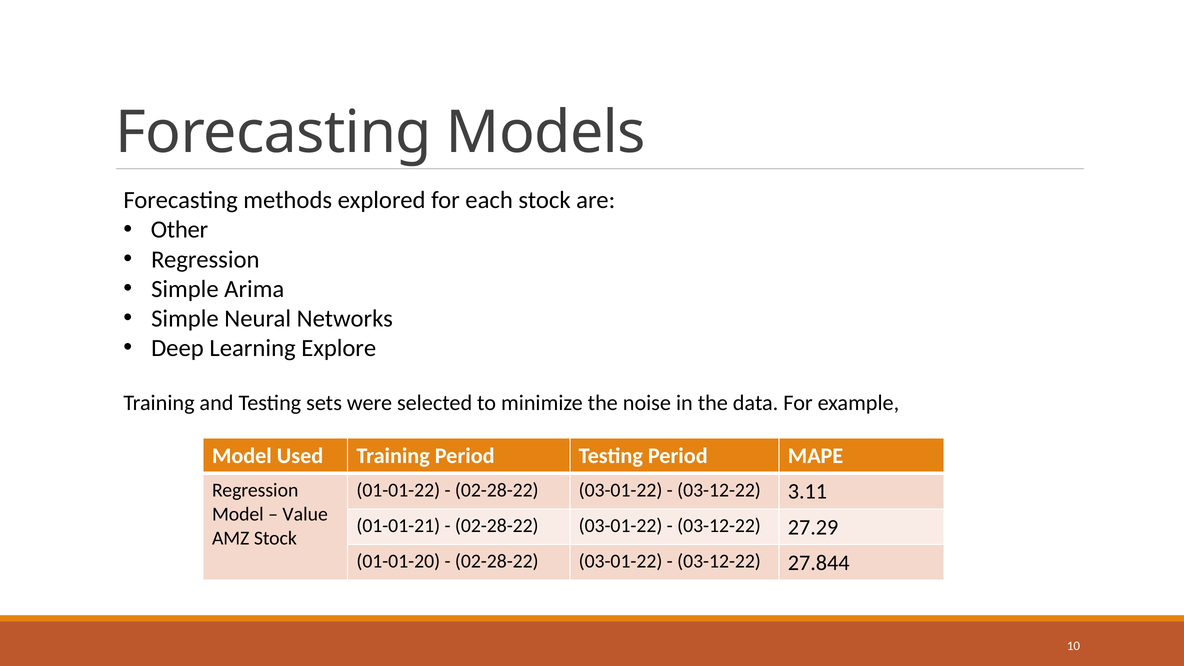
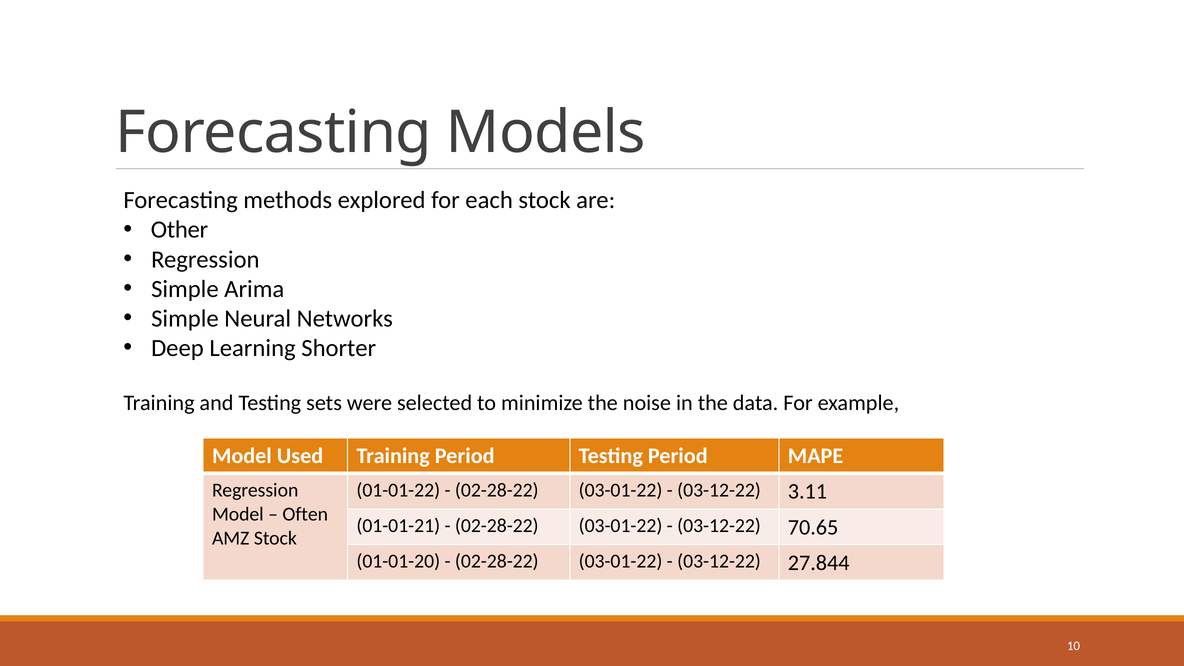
Explore: Explore -> Shorter
Value: Value -> Often
27.29: 27.29 -> 70.65
